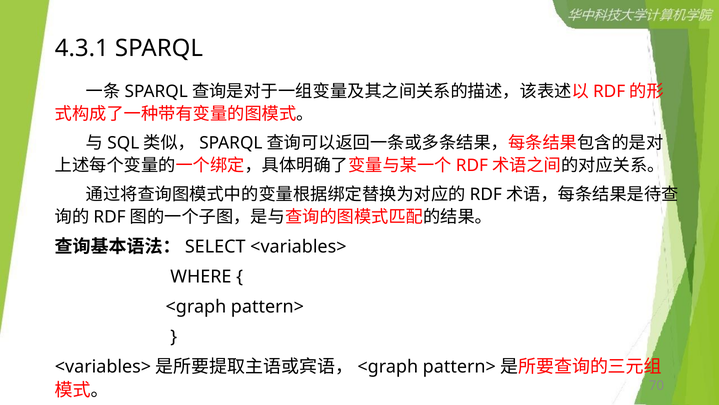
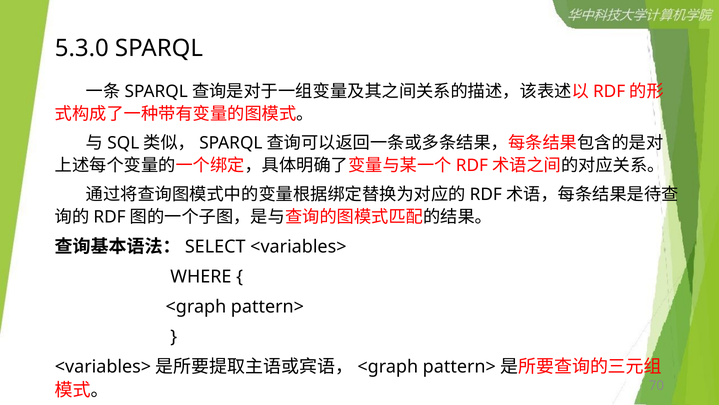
4.3.1: 4.3.1 -> 5.3.0
